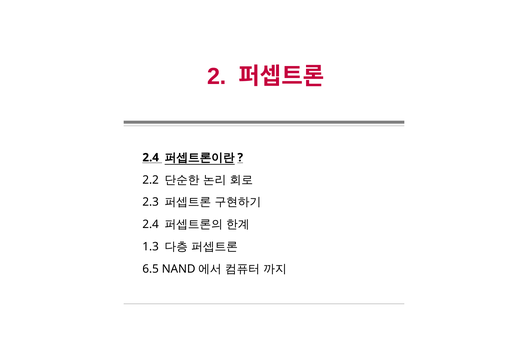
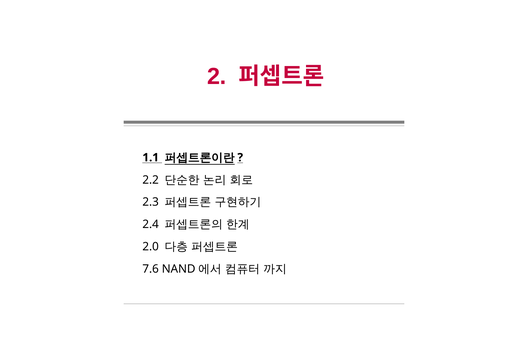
2.4 at (151, 157): 2.4 -> 1.1
1.3: 1.3 -> 2.0
6.5: 6.5 -> 7.6
